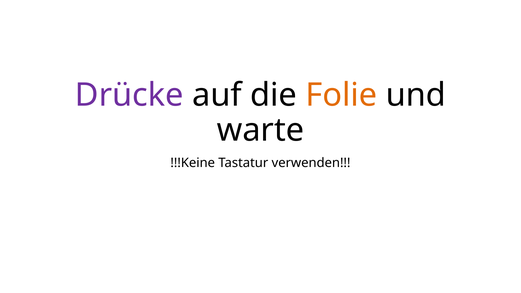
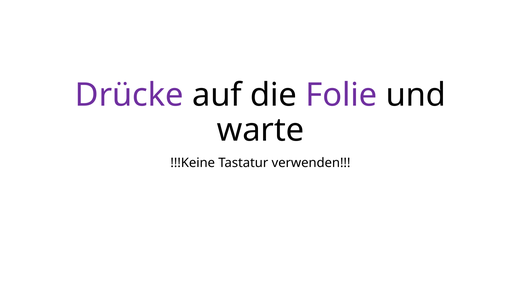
Folie colour: orange -> purple
